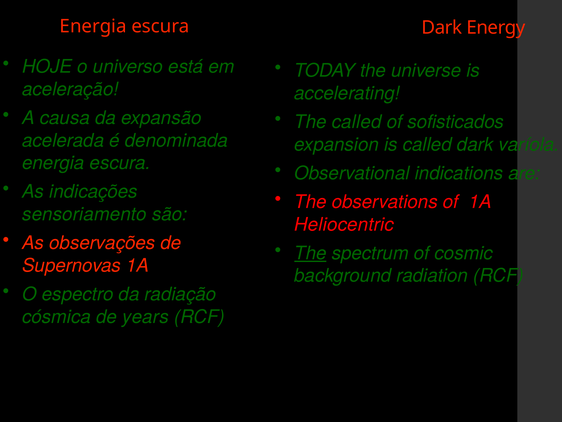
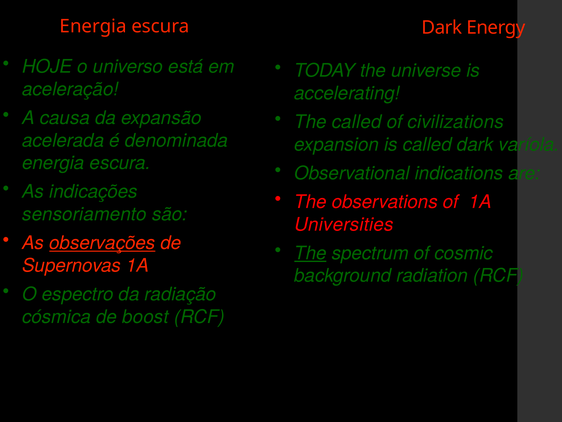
sofisticados: sofisticados -> civilizations
Heliocentric: Heliocentric -> Universities
observações underline: none -> present
years: years -> boost
